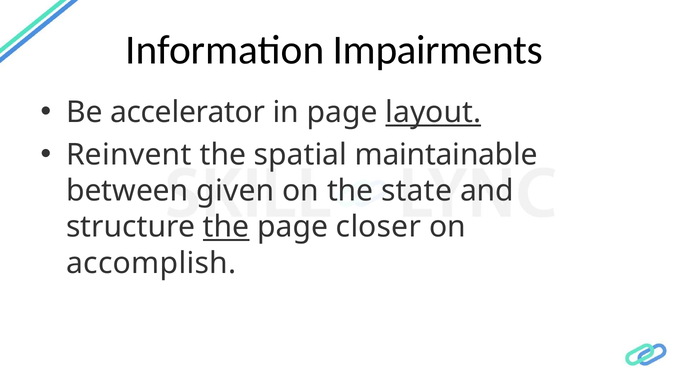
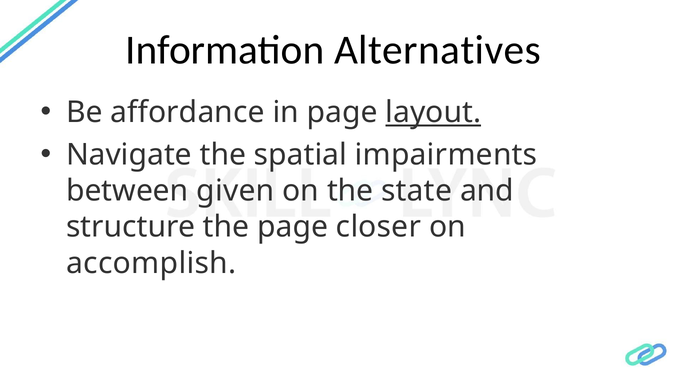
Impairments: Impairments -> Alternatives
accelerator: accelerator -> affordance
Reinvent: Reinvent -> Navigate
maintainable: maintainable -> impairments
the at (226, 227) underline: present -> none
